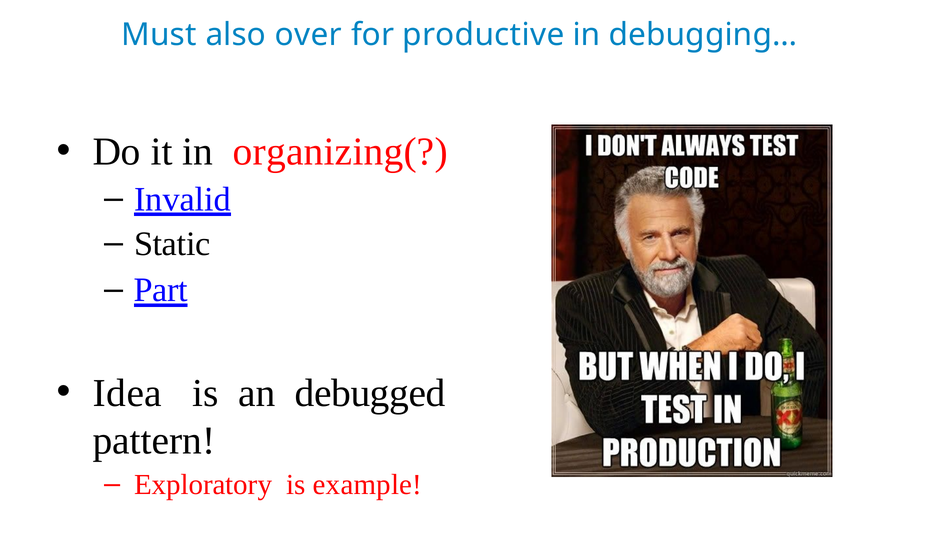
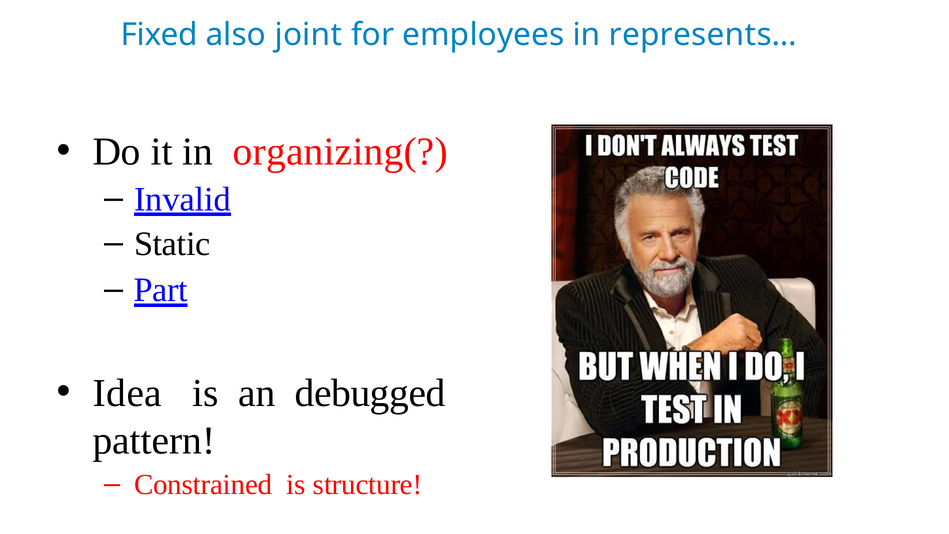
Must: Must -> Fixed
over: over -> joint
productive: productive -> employees
debugging…: debugging… -> represents…
Exploratory: Exploratory -> Constrained
example: example -> structure
